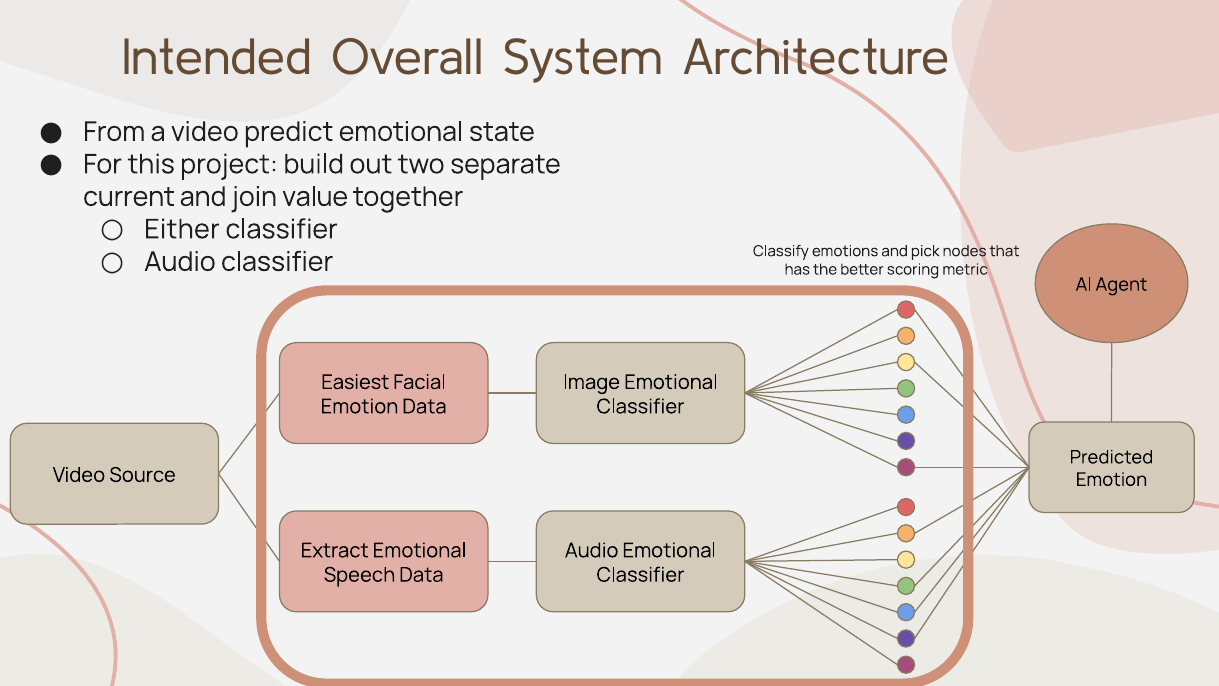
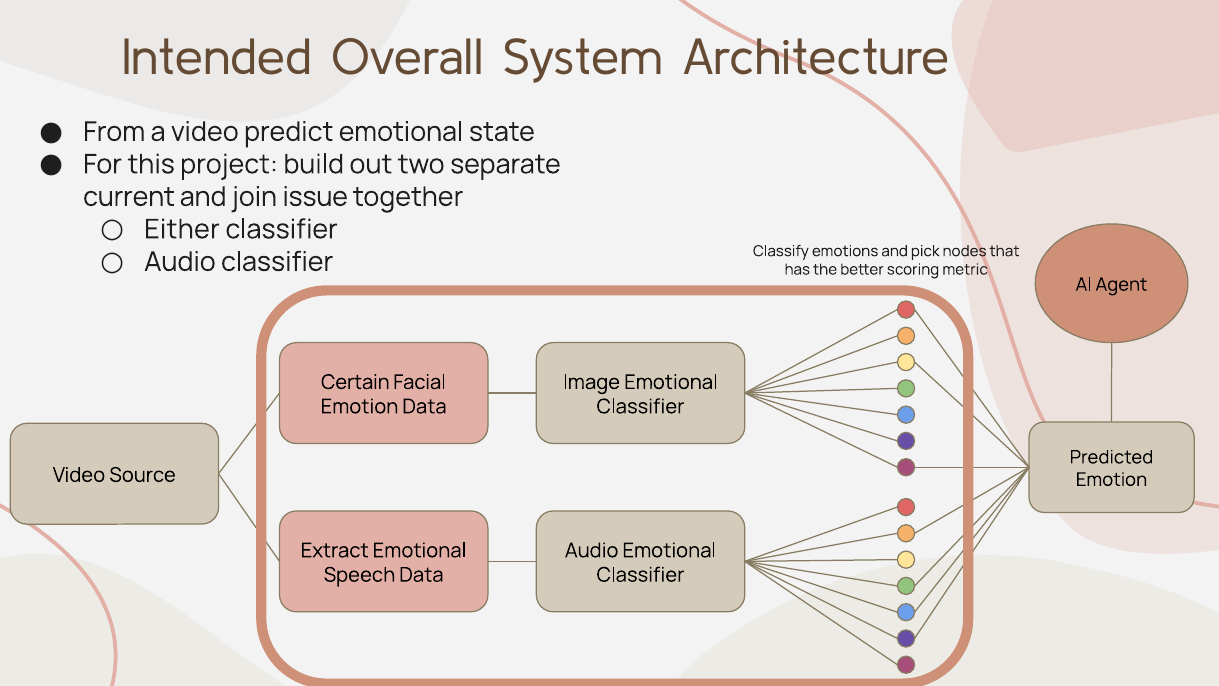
value: value -> issue
Easiest: Easiest -> Certain
